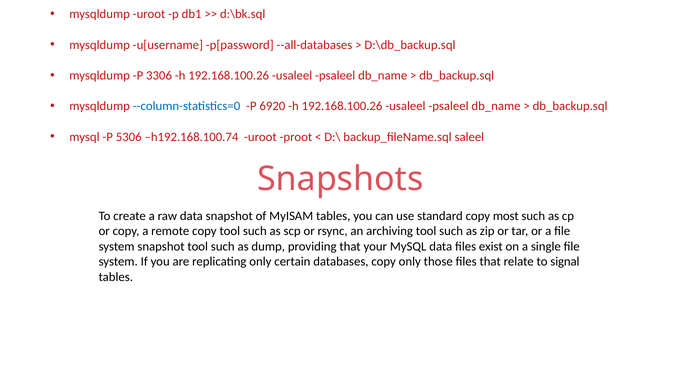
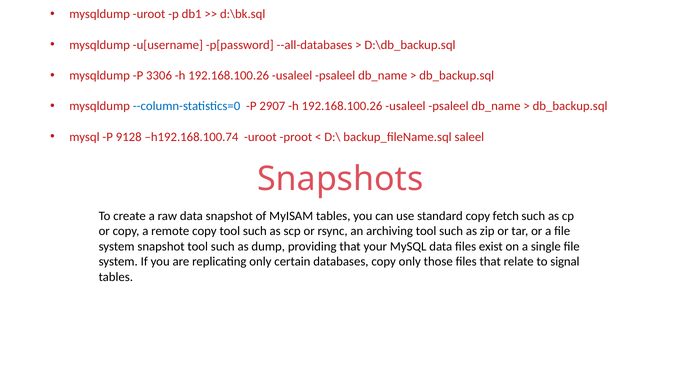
6920: 6920 -> 2907
5306: 5306 -> 9128
most: most -> fetch
